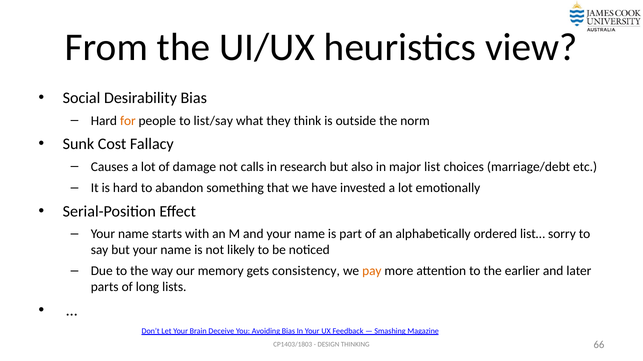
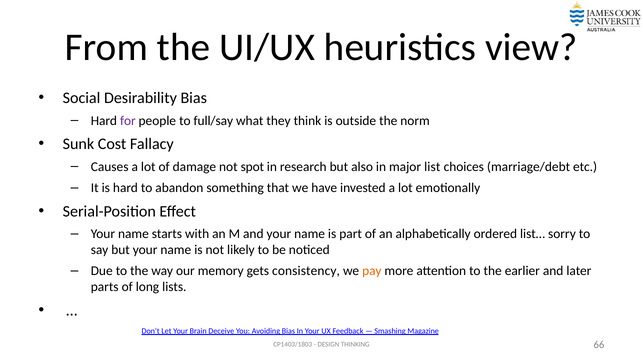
for colour: orange -> purple
list/say: list/say -> full/say
calls: calls -> spot
